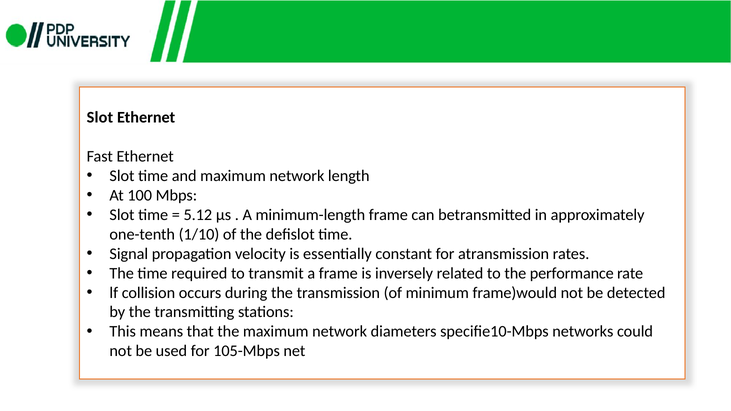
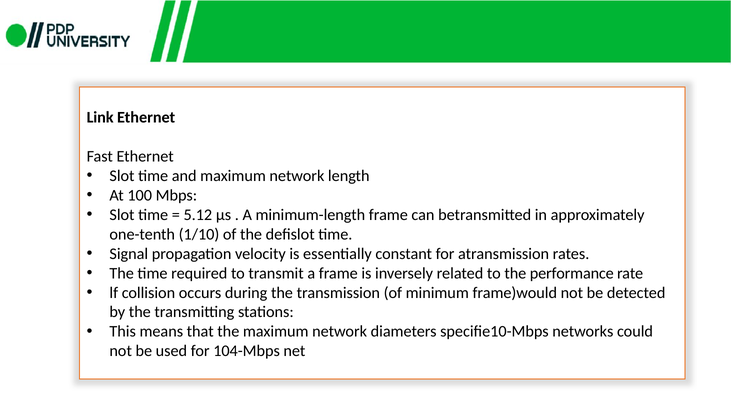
Slot at (100, 117): Slot -> Link
105-Mbps: 105-Mbps -> 104-Mbps
